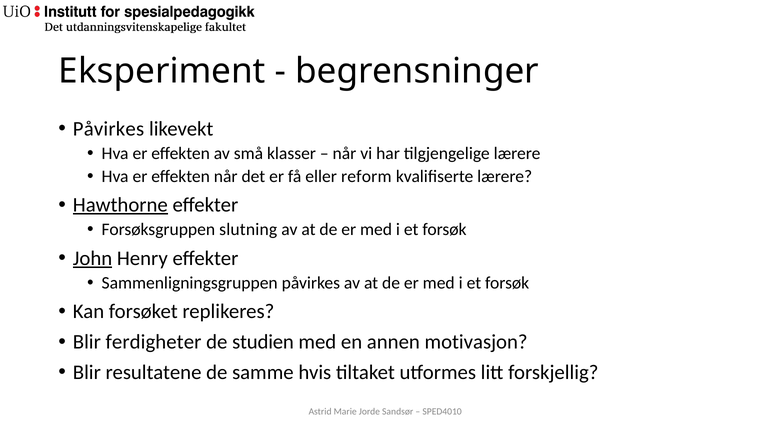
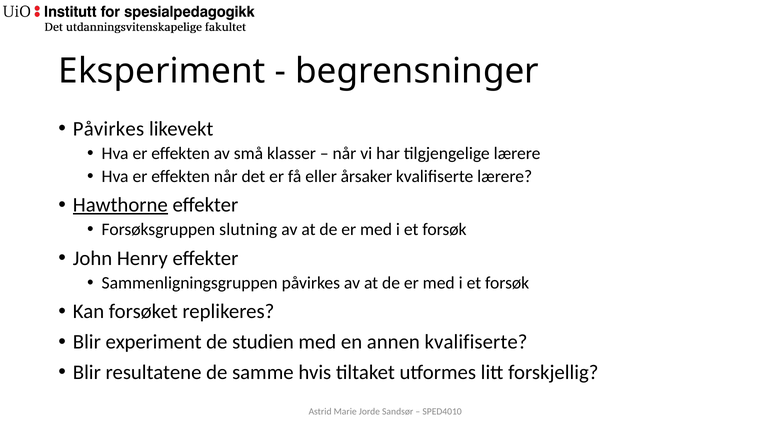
reform: reform -> årsaker
John underline: present -> none
ferdigheter: ferdigheter -> experiment
annen motivasjon: motivasjon -> kvalifiserte
